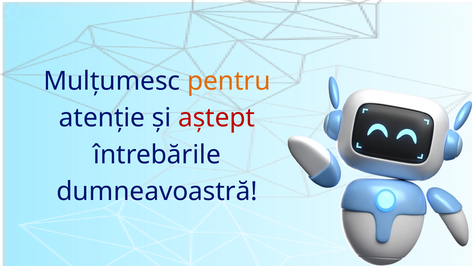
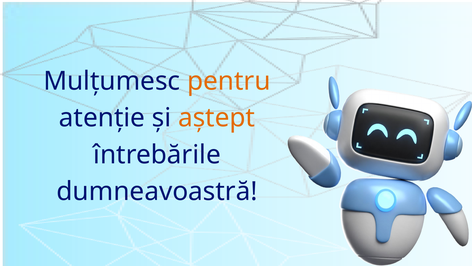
aștept colour: red -> orange
